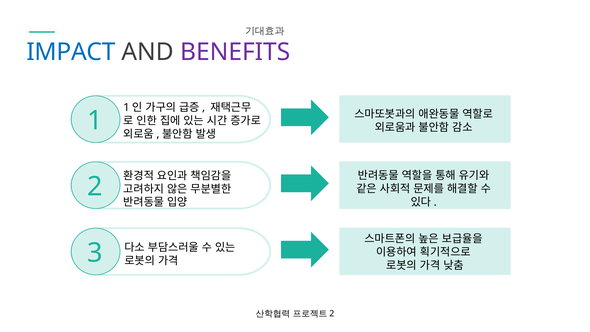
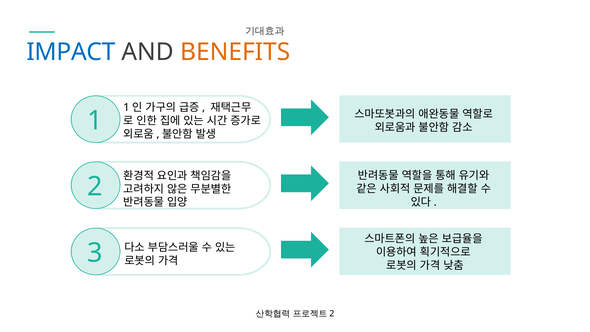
BENEFITS colour: purple -> orange
